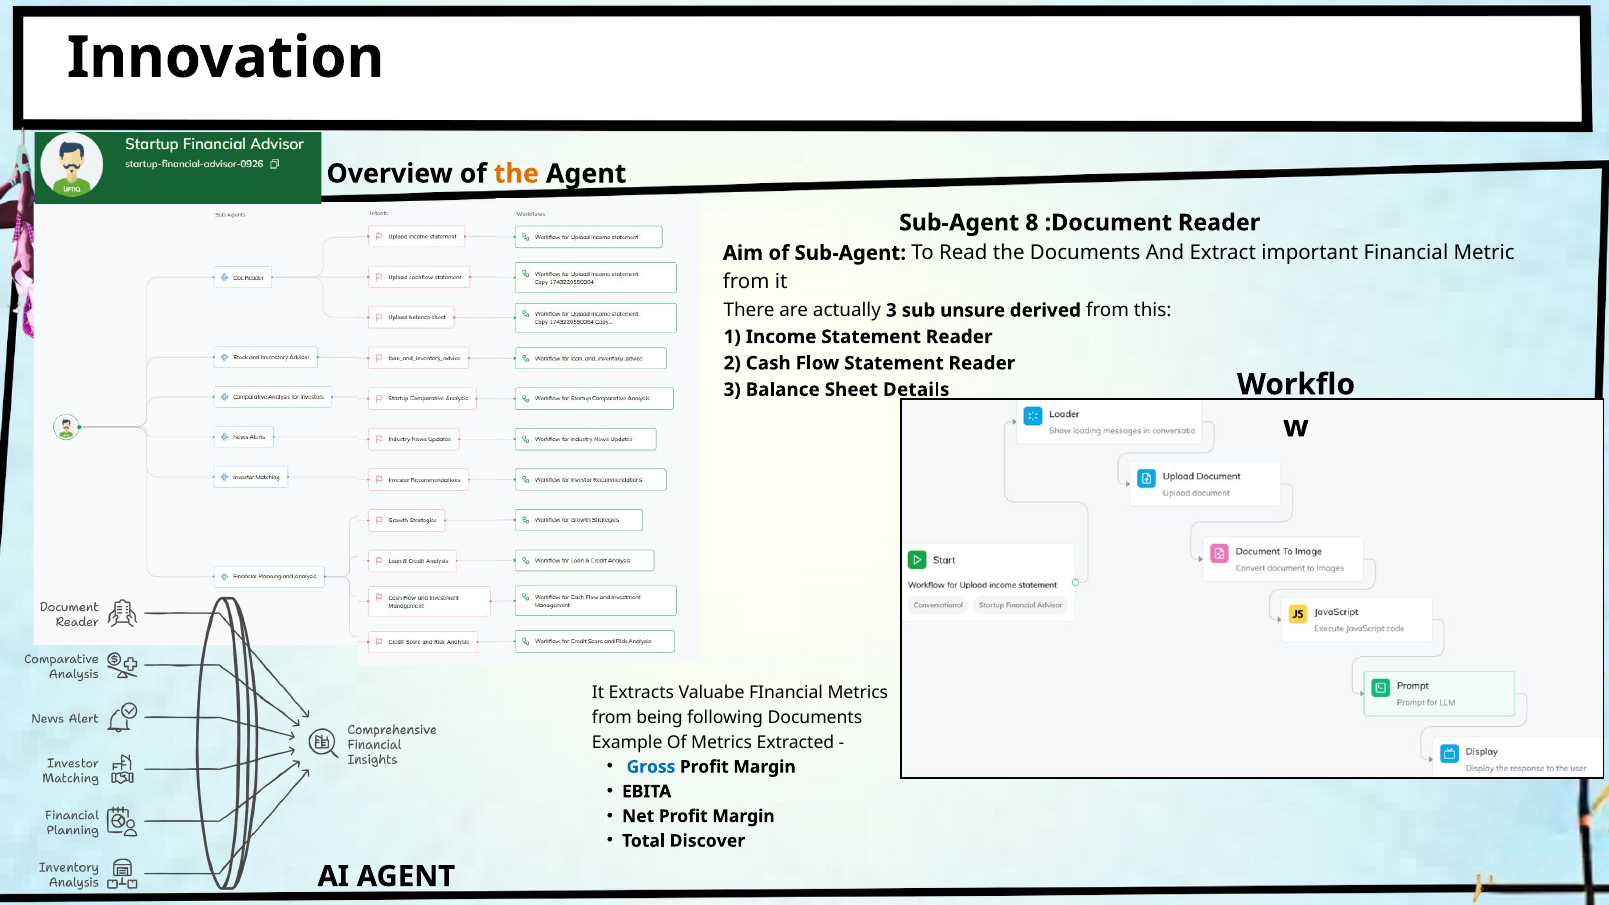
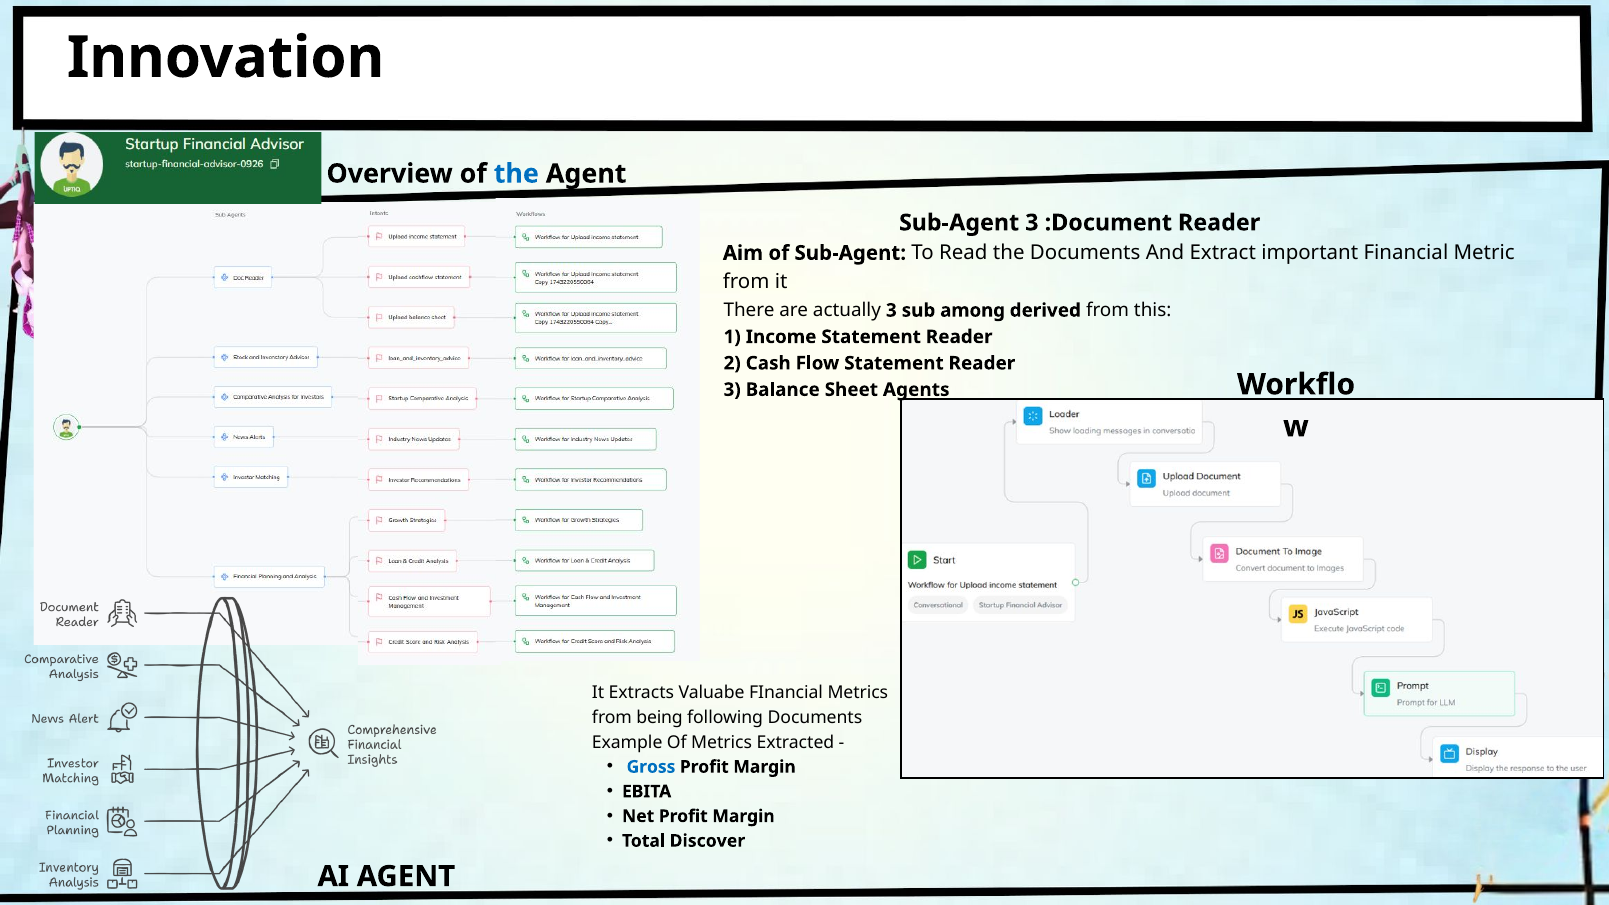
the at (516, 174) colour: orange -> blue
Sub-Agent 8: 8 -> 3
unsure: unsure -> among
Details: Details -> Agents
